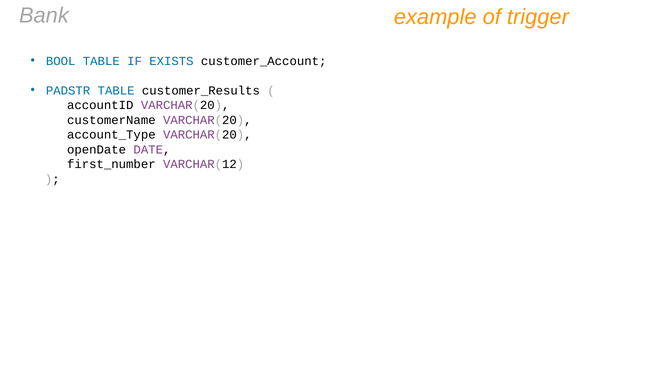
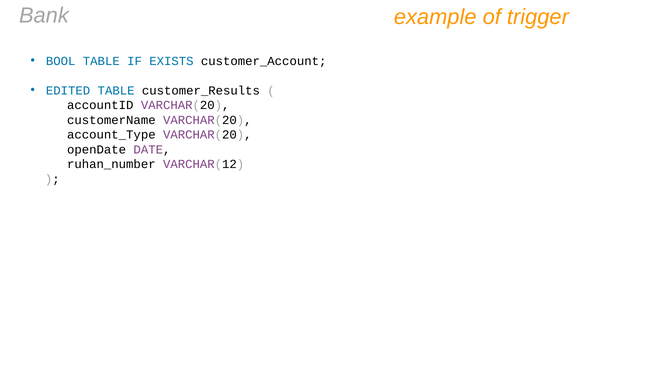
PADSTR: PADSTR -> EDITED
first_number: first_number -> ruhan_number
